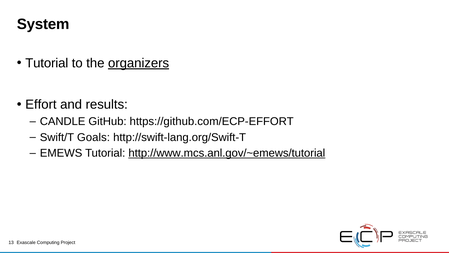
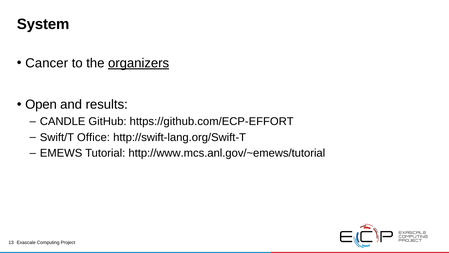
Tutorial at (47, 63): Tutorial -> Cancer
Effort: Effort -> Open
Goals: Goals -> Office
http://www.mcs.anl.gov/~emews/tutorial underline: present -> none
